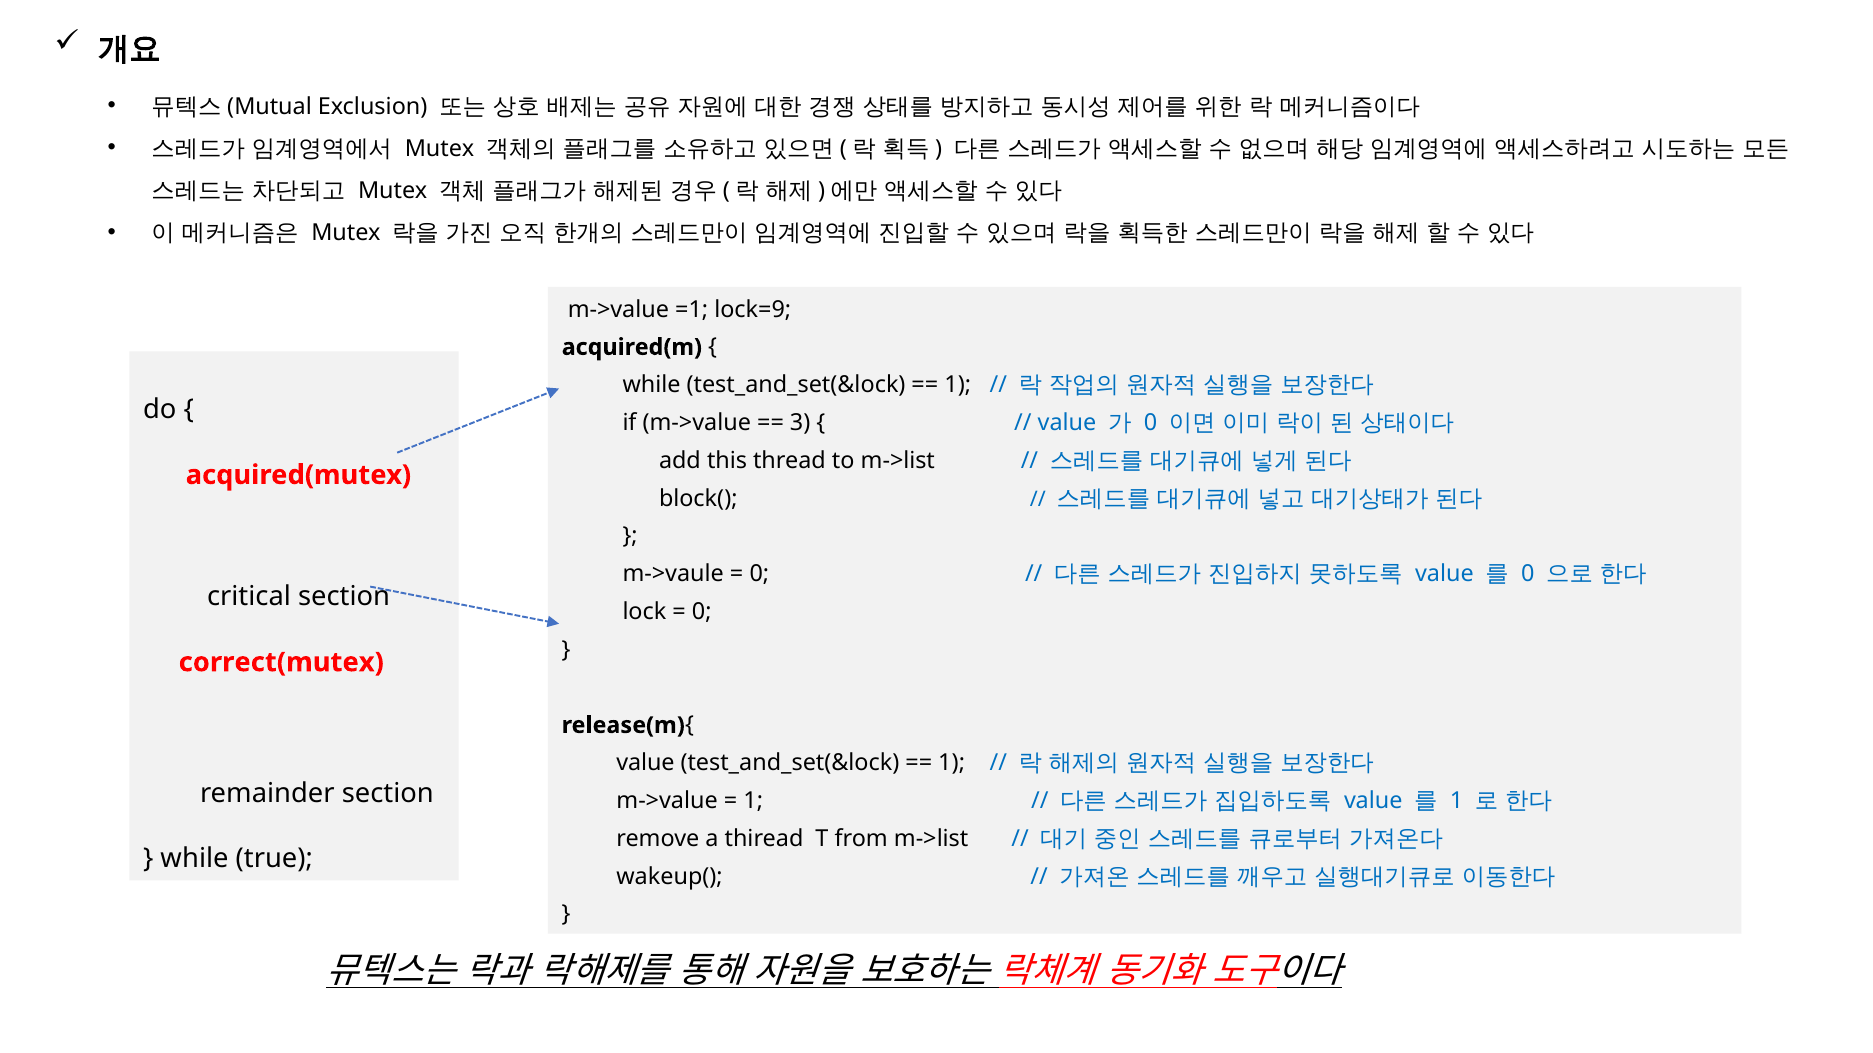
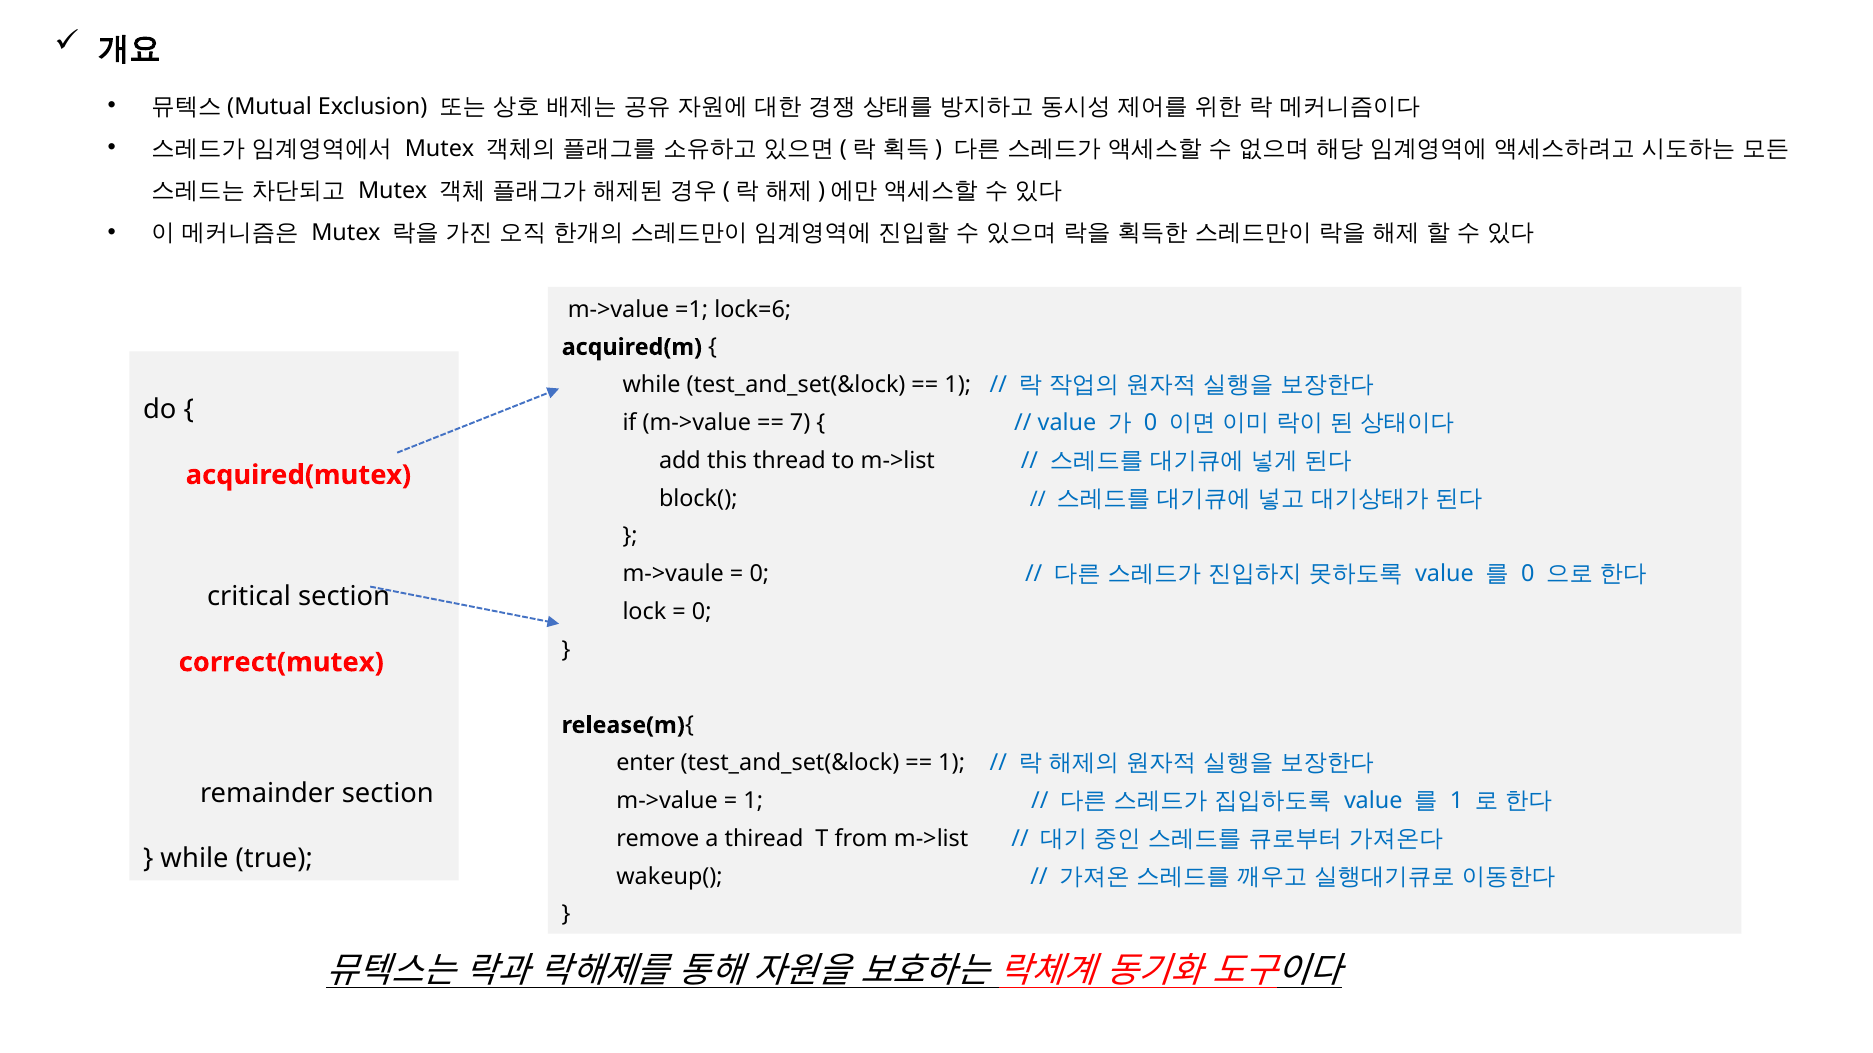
lock=9: lock=9 -> lock=6
3: 3 -> 7
value at (646, 763): value -> enter
